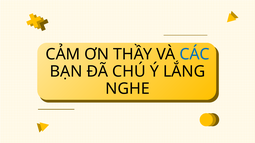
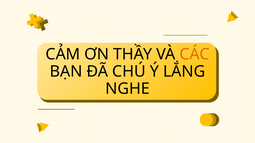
CÁC colour: blue -> orange
